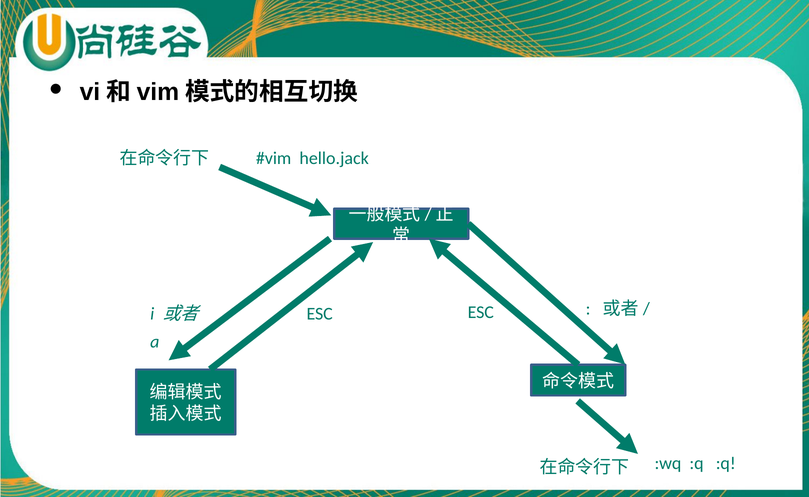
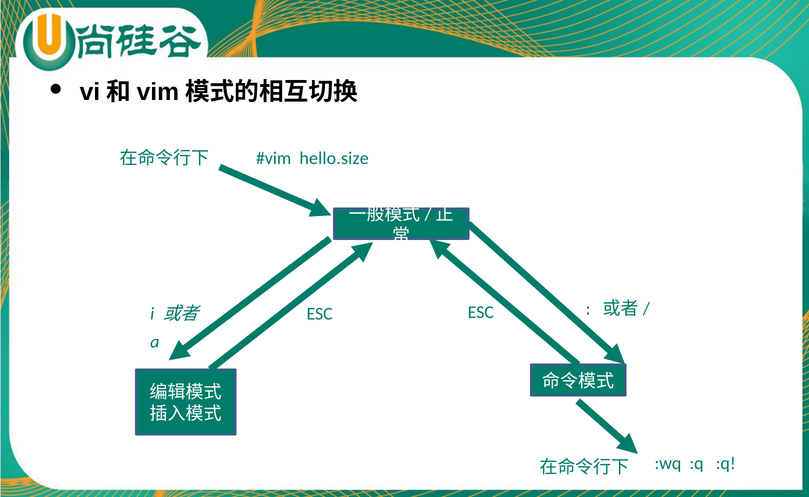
hello.jack: hello.jack -> hello.size
